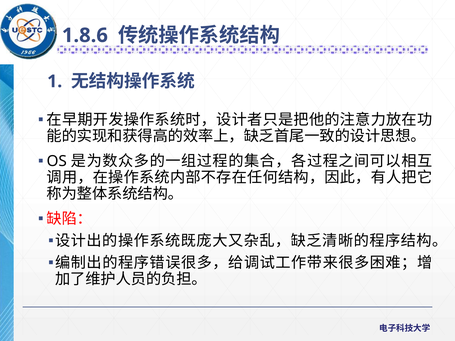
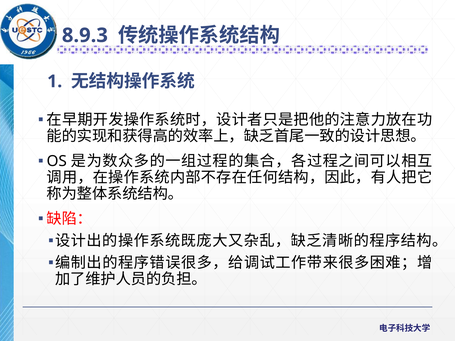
1.8.6: 1.8.6 -> 8.9.3
